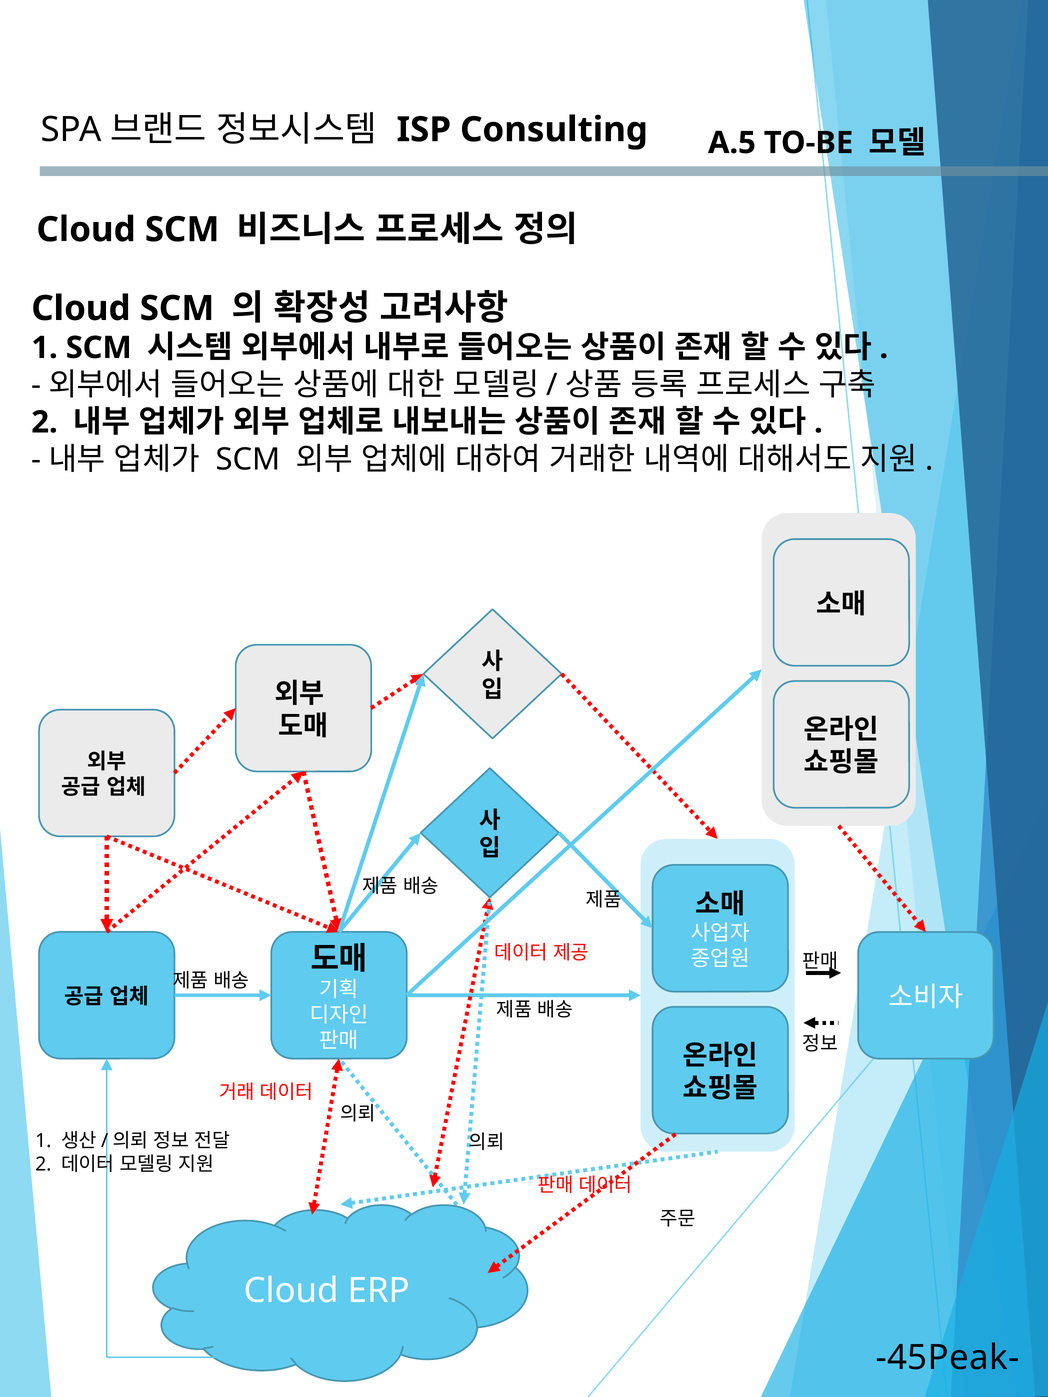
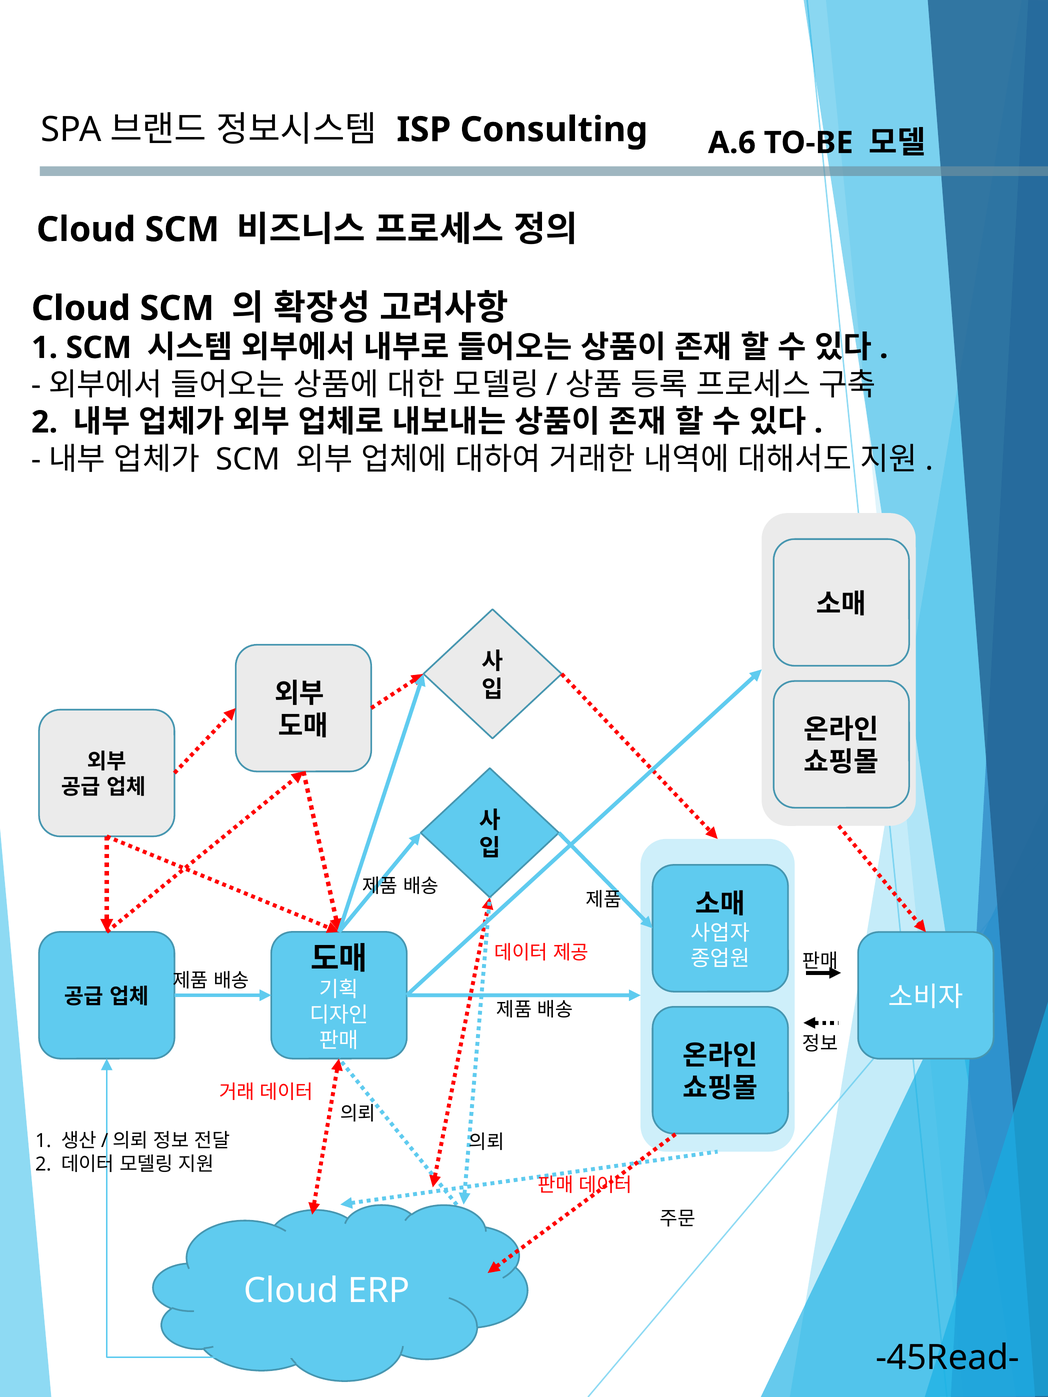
A.5: A.5 -> A.6
-45Peak-: -45Peak- -> -45Read-
